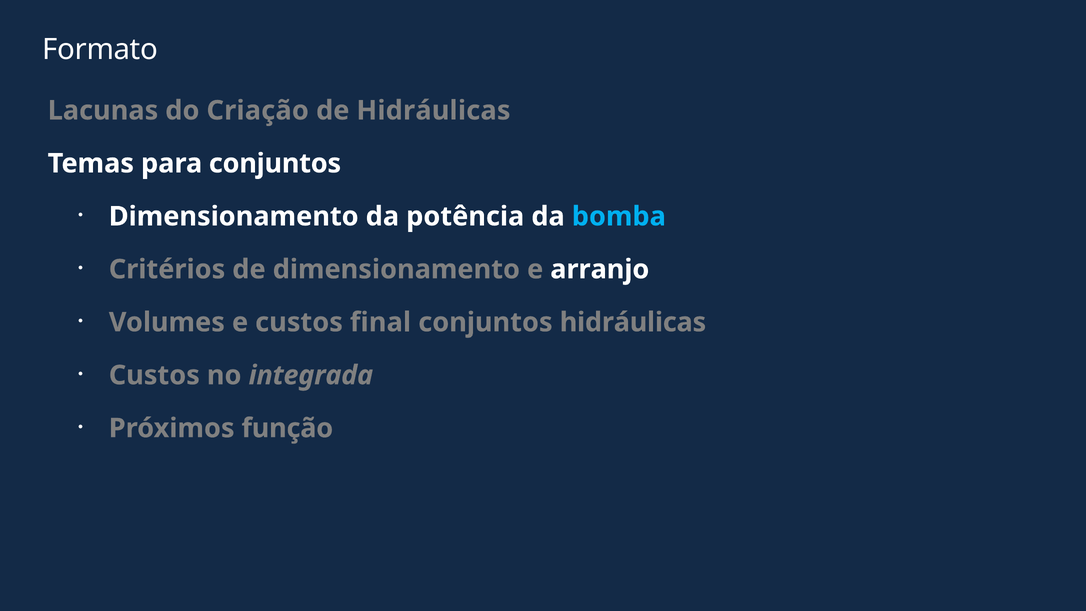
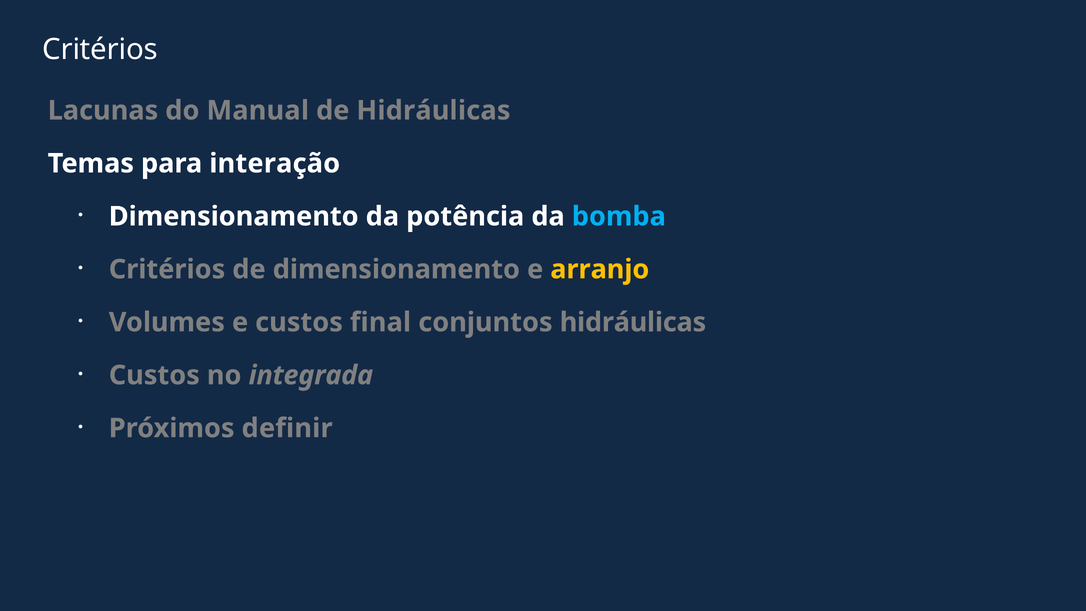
Formato at (100, 50): Formato -> Critérios
Criação: Criação -> Manual
para conjuntos: conjuntos -> interação
arranjo colour: white -> yellow
função: função -> definir
